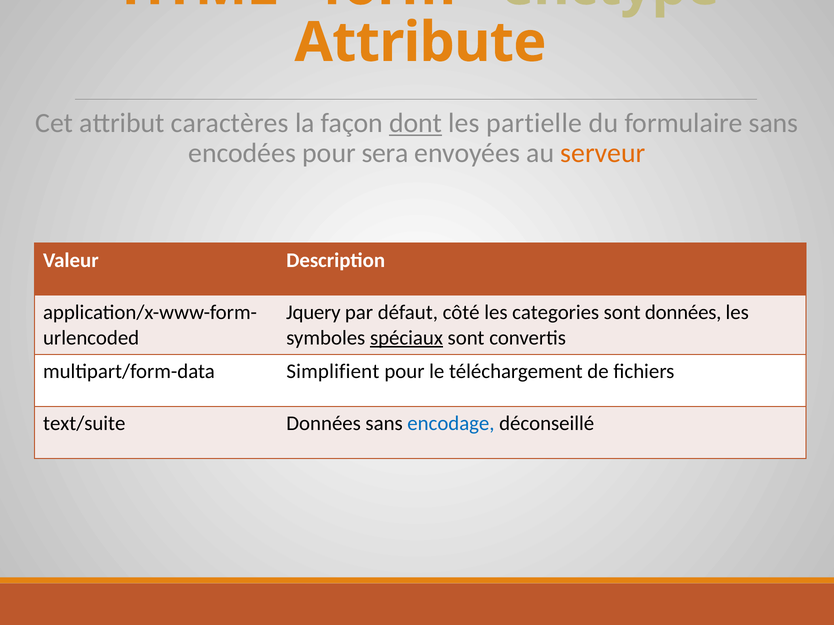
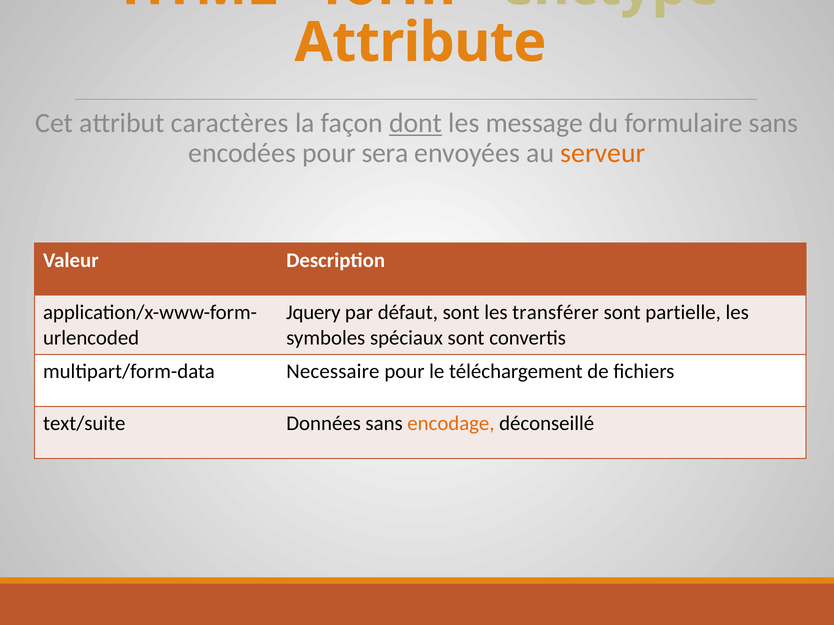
partielle: partielle -> message
défaut côté: côté -> sont
categories: categories -> transférer
sont données: données -> partielle
spéciaux underline: present -> none
Simplifient: Simplifient -> Necessaire
encodage colour: blue -> orange
